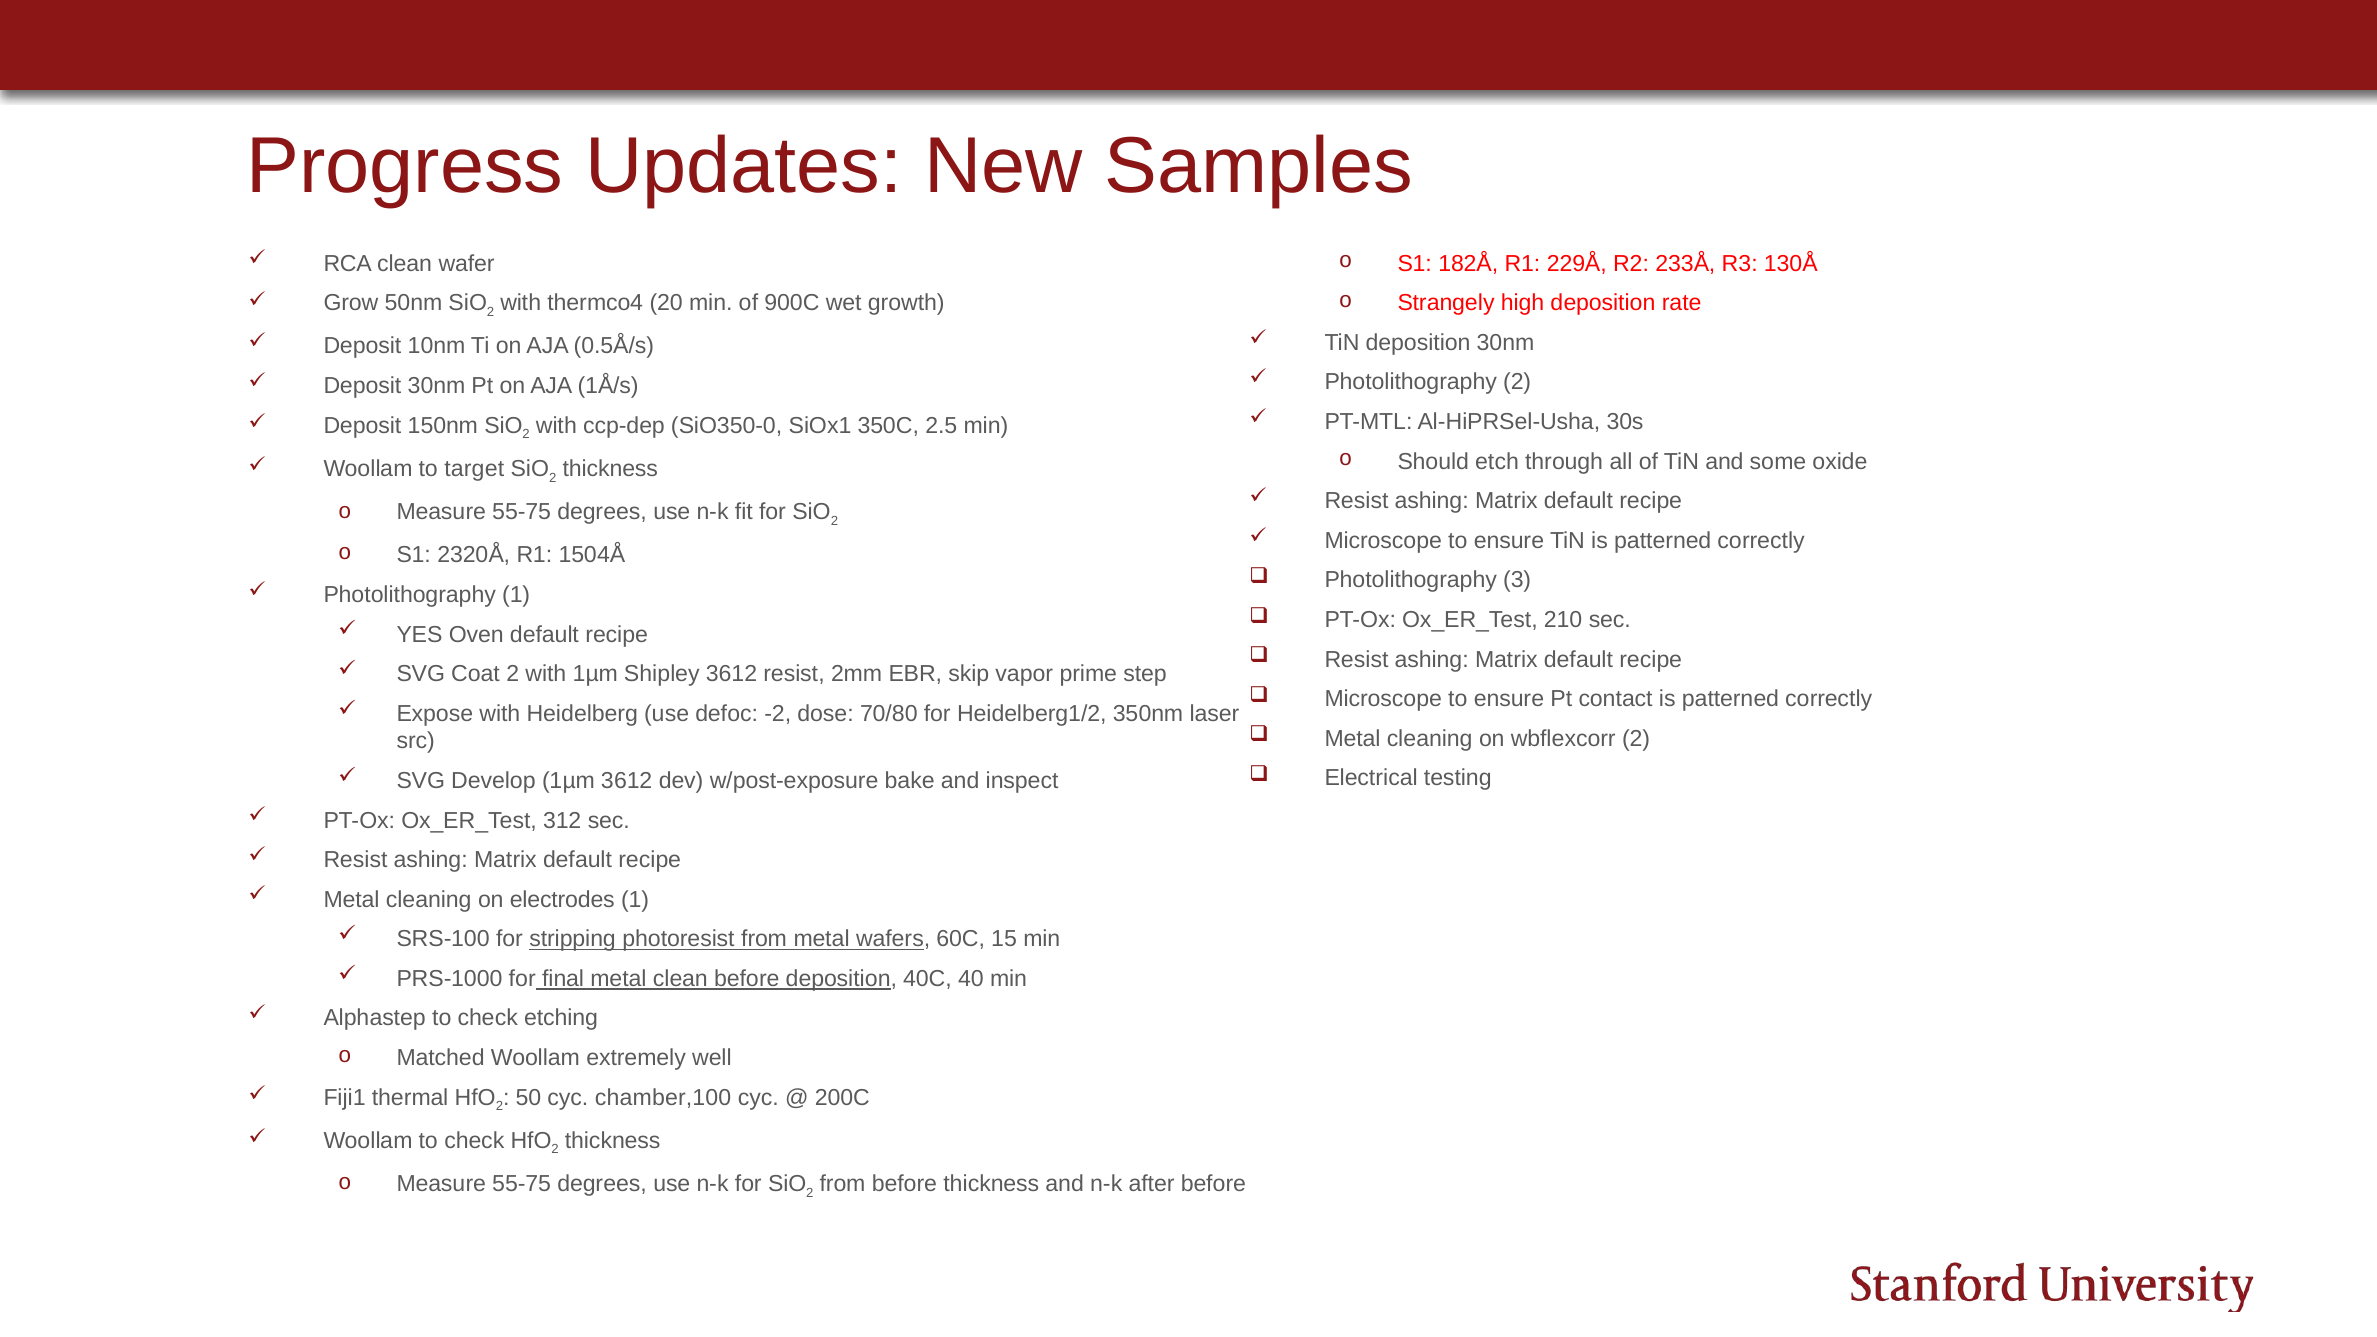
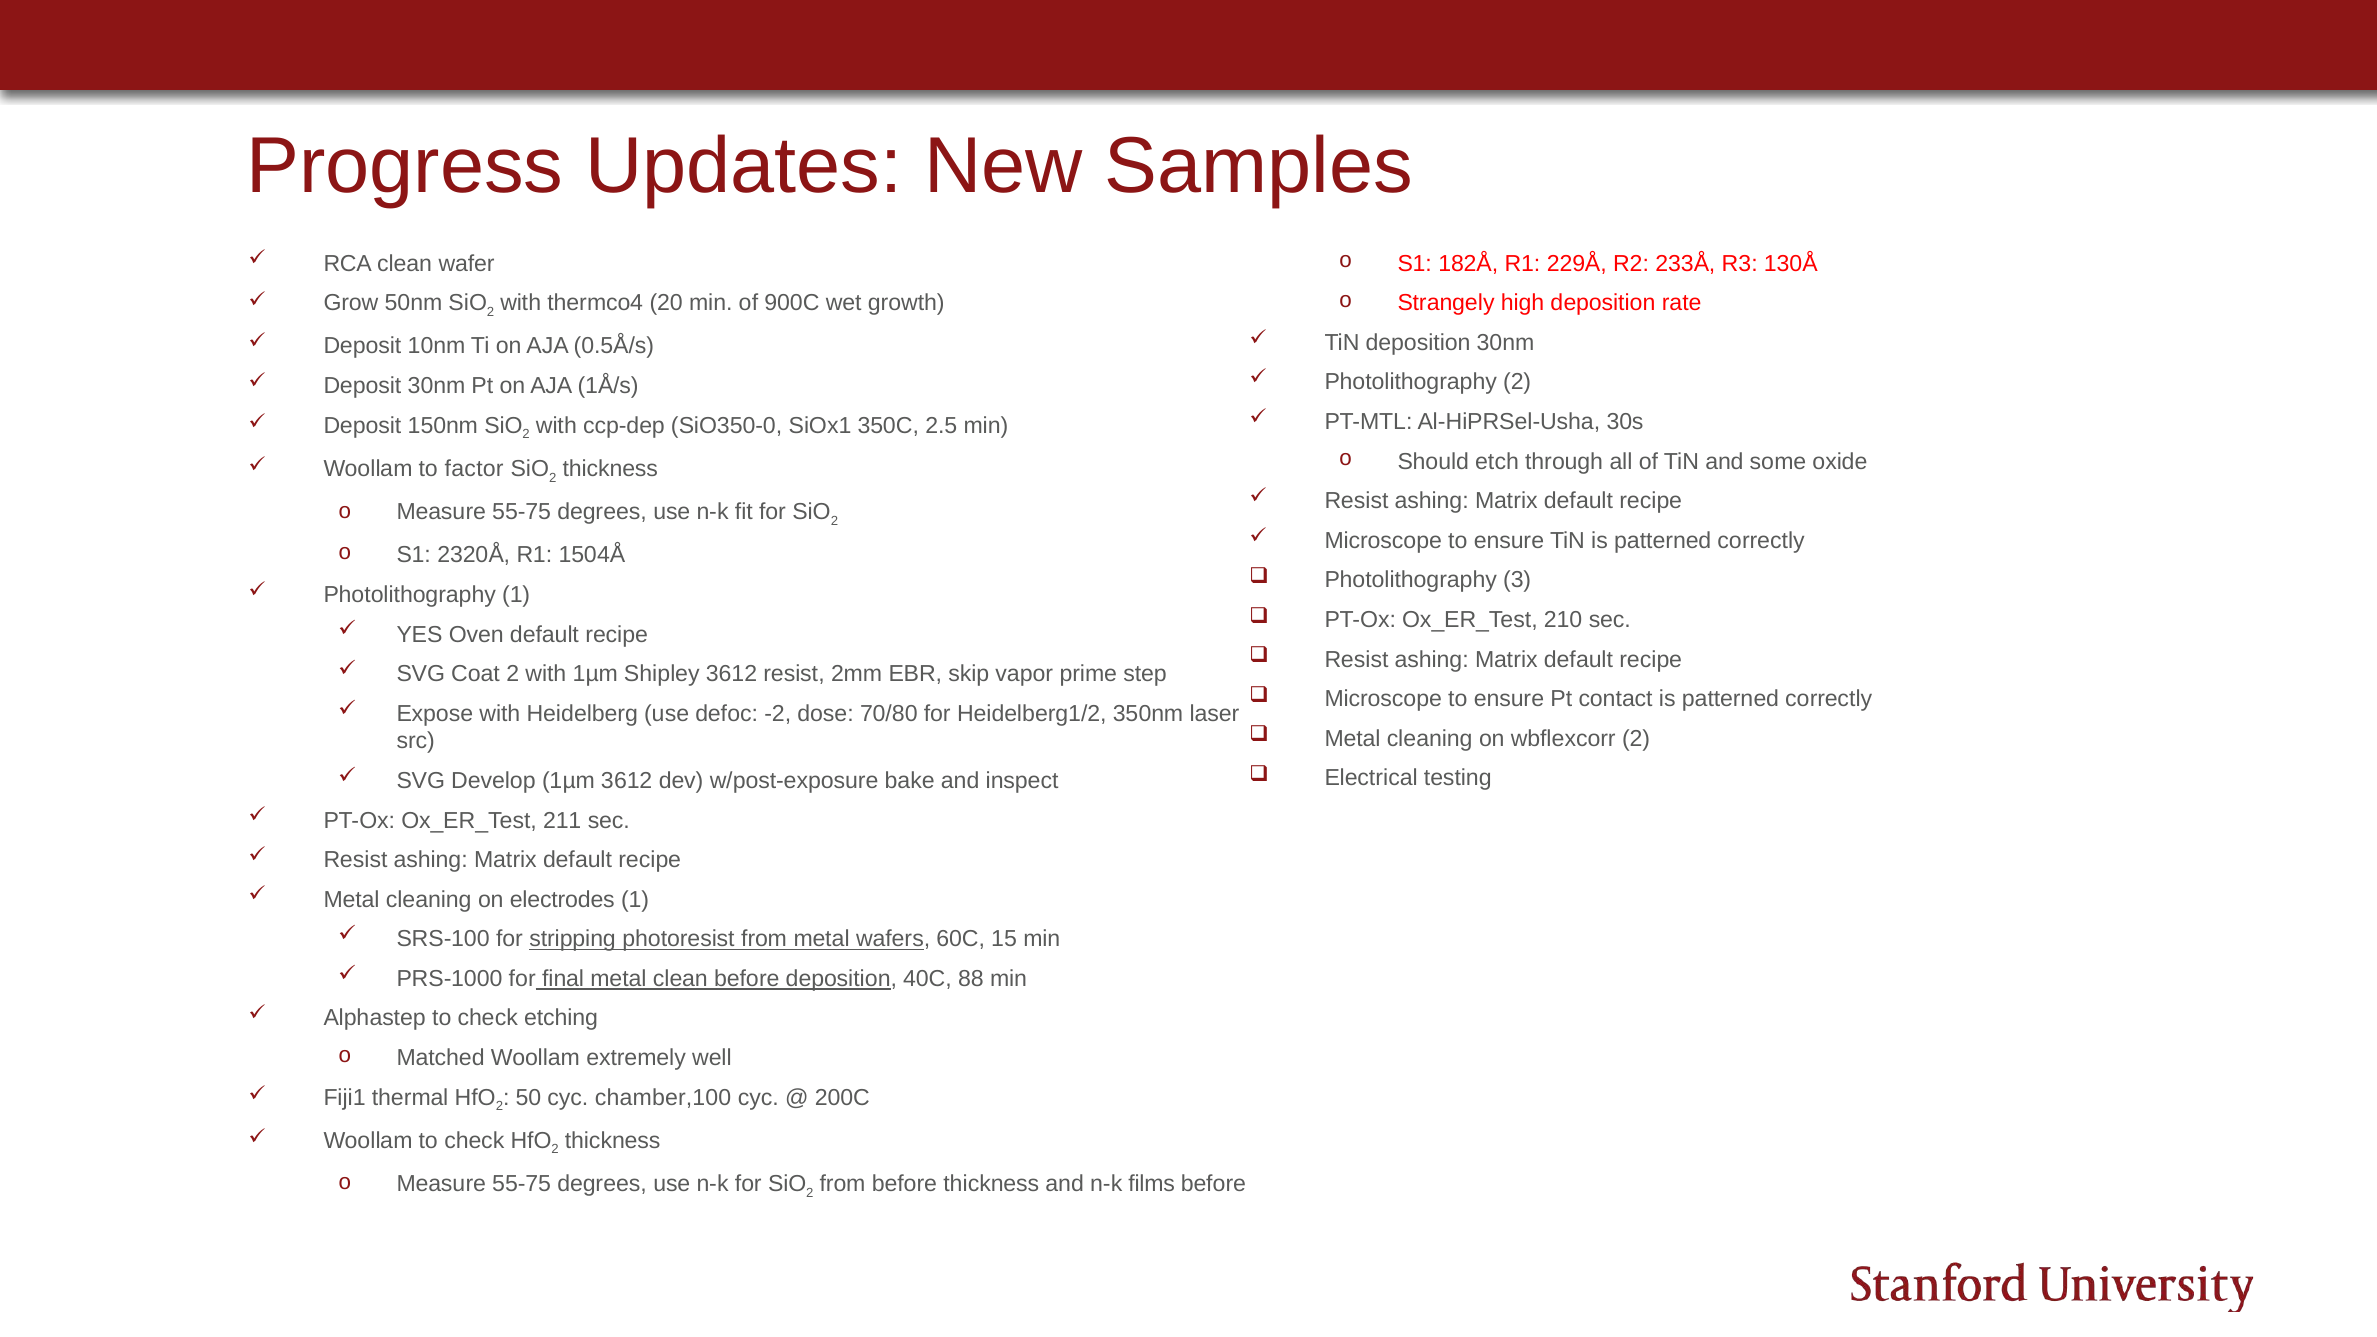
target: target -> factor
312: 312 -> 211
40: 40 -> 88
after: after -> films
